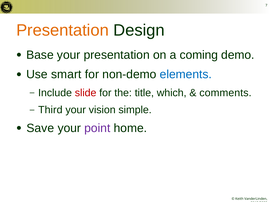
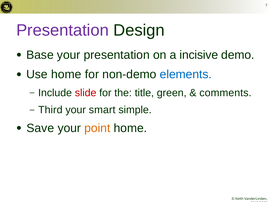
Presentation at (62, 30) colour: orange -> purple
coming: coming -> incisive
Use smart: smart -> home
which: which -> green
vision: vision -> smart
point colour: purple -> orange
